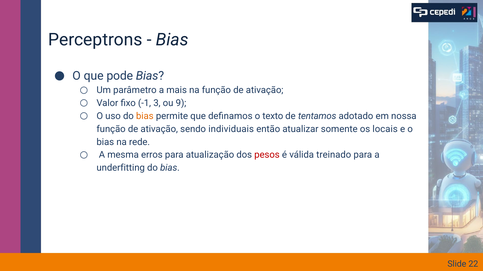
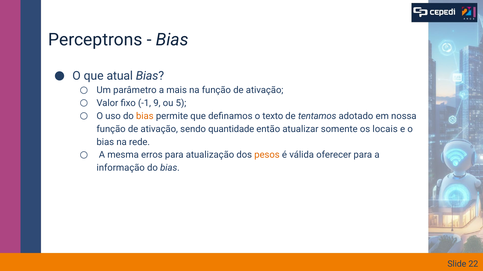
pode: pode -> atual
3: 3 -> 9
9: 9 -> 5
individuais: individuais -> quantidade
pesos colour: red -> orange
treinado: treinado -> oferecer
underfitting: underfitting -> informação
